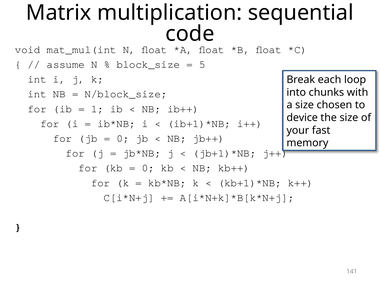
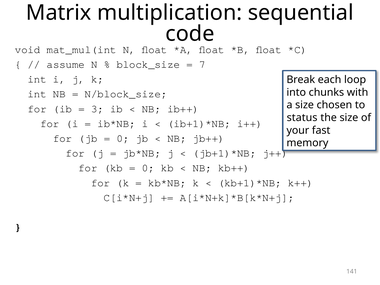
5: 5 -> 7
1: 1 -> 3
device: device -> status
